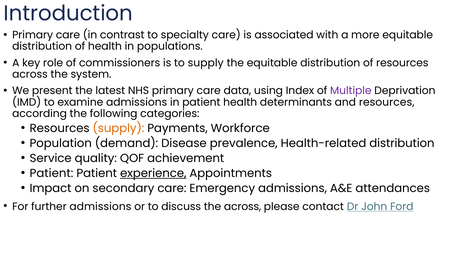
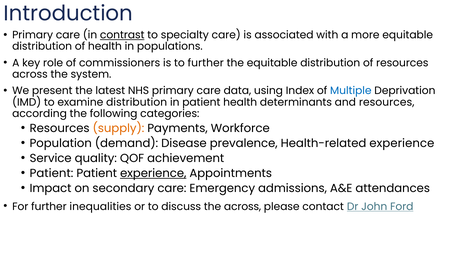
contrast underline: none -> present
to supply: supply -> further
Multiple colour: purple -> blue
examine admissions: admissions -> distribution
Health-related distribution: distribution -> experience
further admissions: admissions -> inequalities
